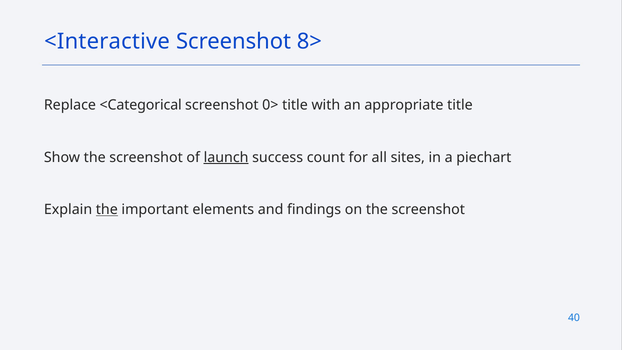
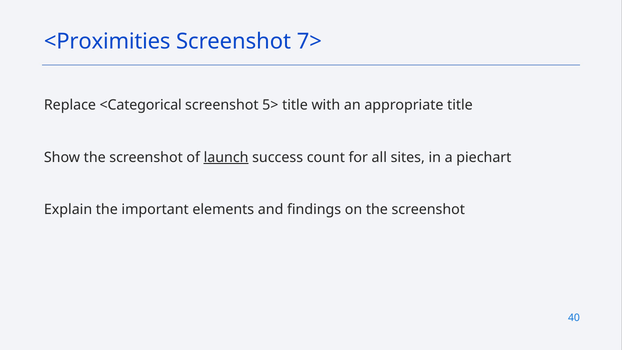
<Interactive: <Interactive -> <Proximities
8>: 8> -> 7>
0>: 0> -> 5>
the at (107, 210) underline: present -> none
